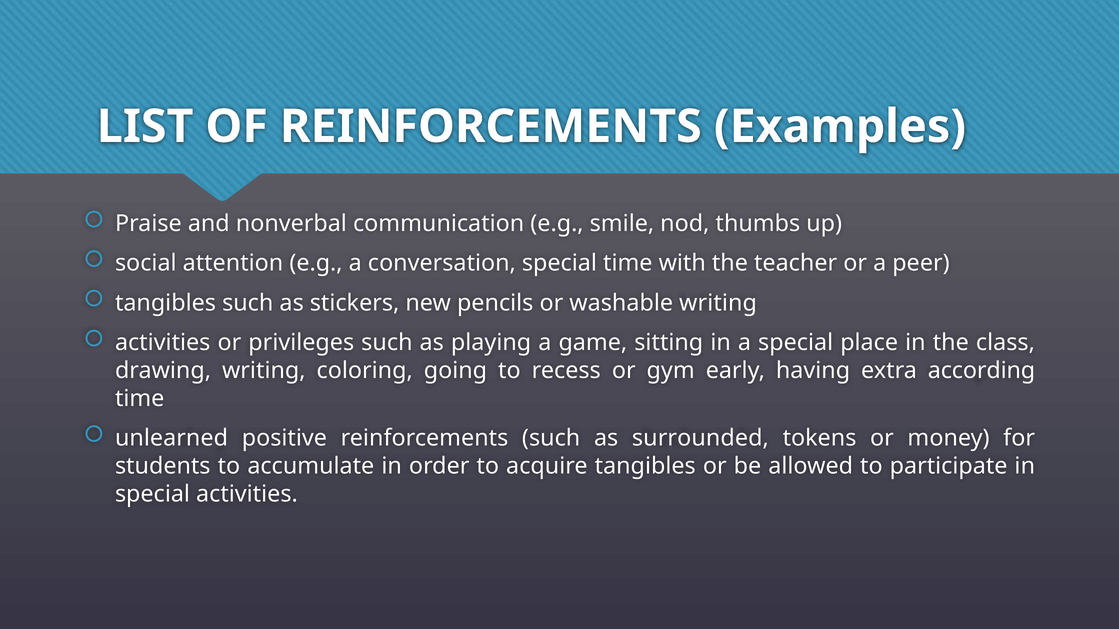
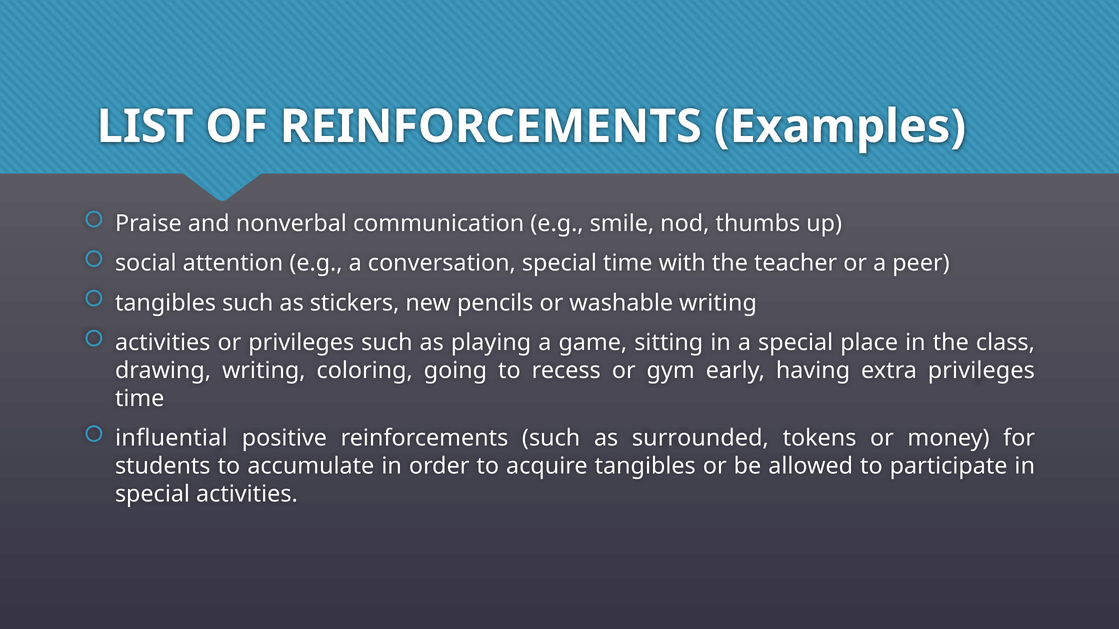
extra according: according -> privileges
unlearned: unlearned -> influential
